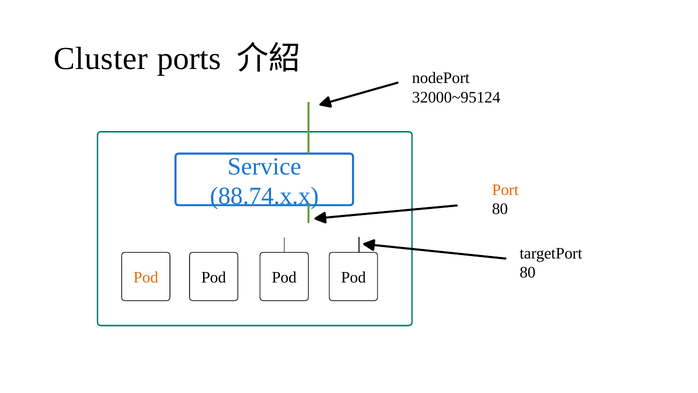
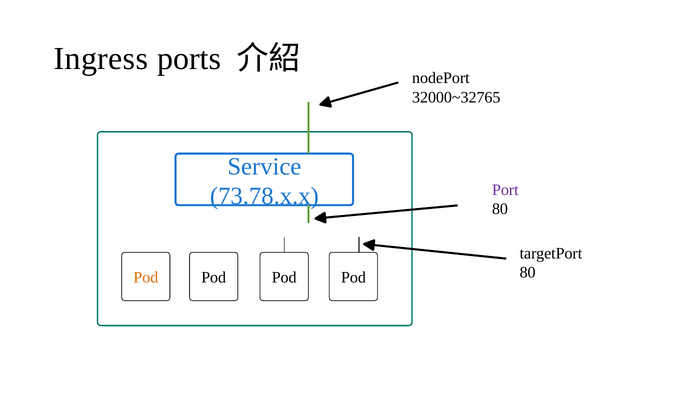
Cluster: Cluster -> Ingress
32000~95124: 32000~95124 -> 32000~32765
Port colour: orange -> purple
88.74.x.x: 88.74.x.x -> 73.78.x.x
